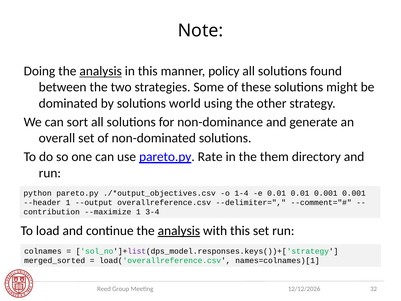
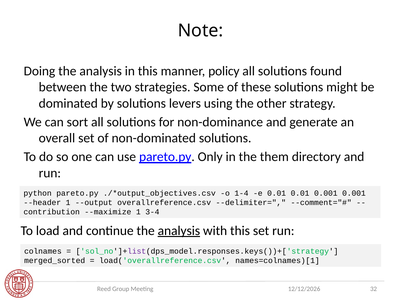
analysis at (101, 71) underline: present -> none
world: world -> levers
Rate: Rate -> Only
